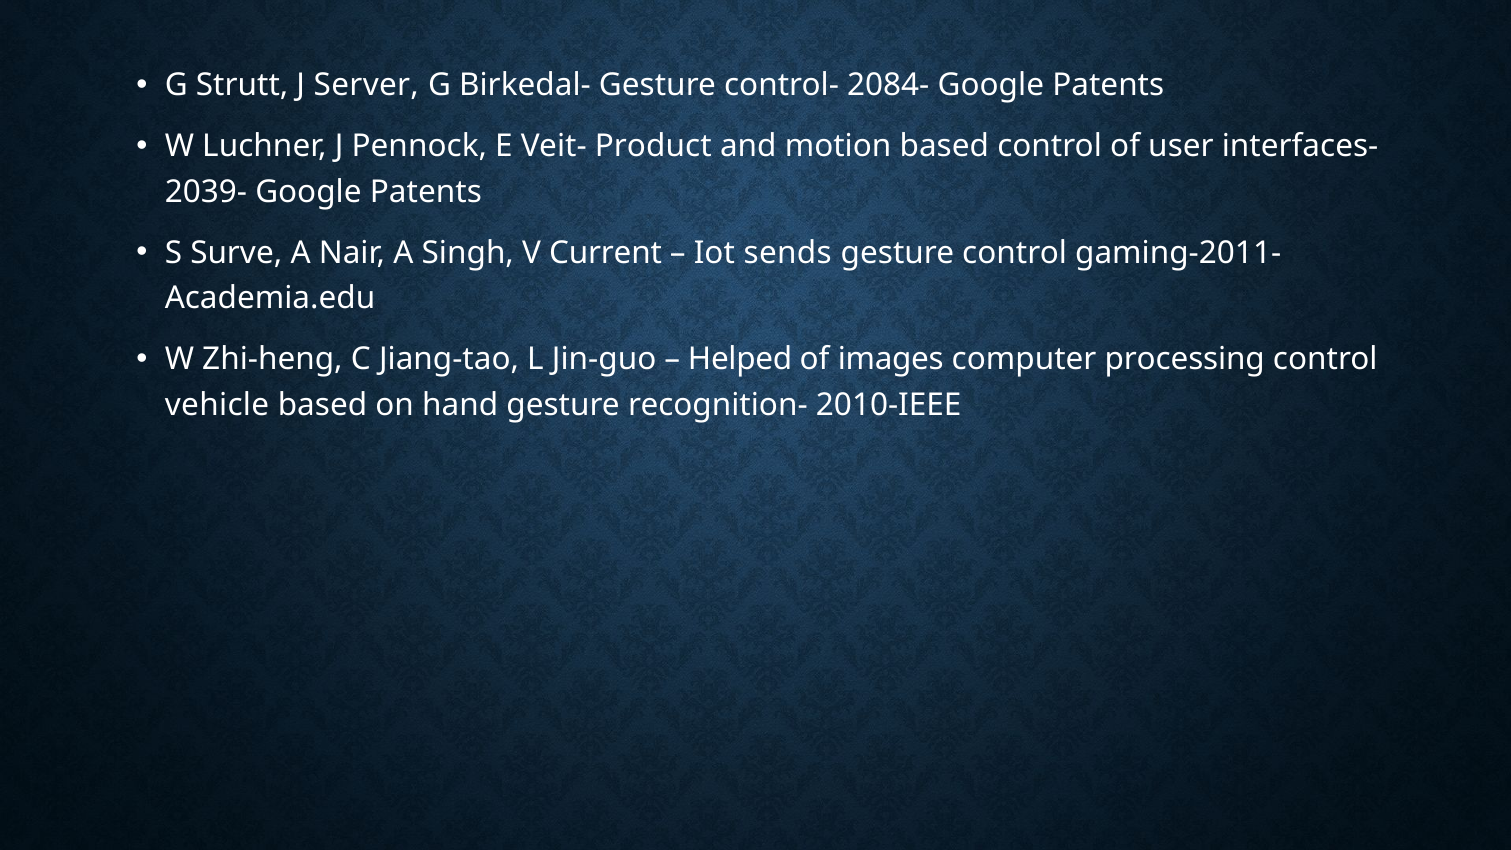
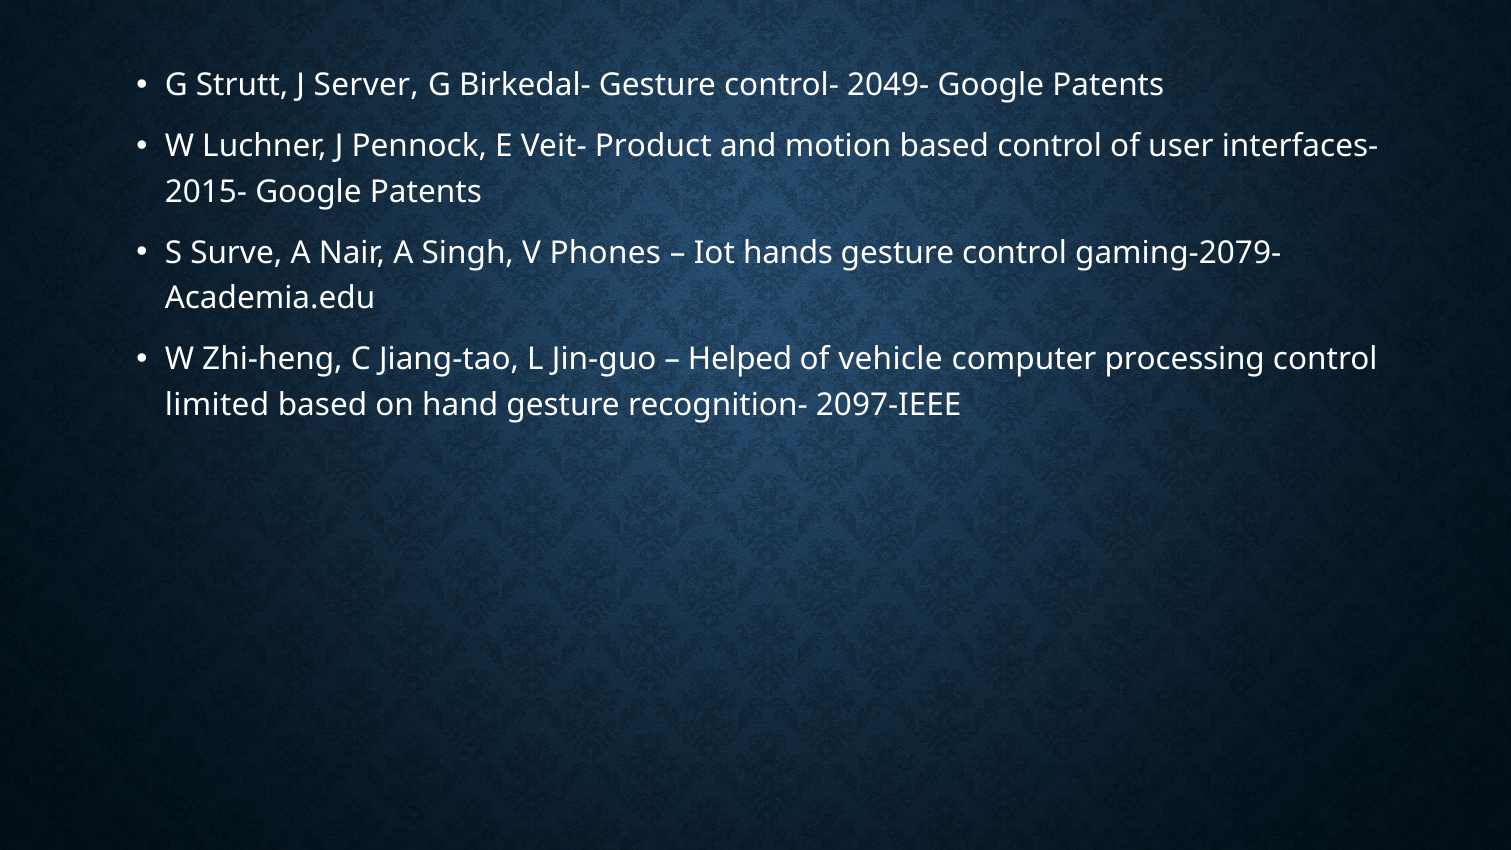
2084-: 2084- -> 2049-
2039-: 2039- -> 2015-
Current: Current -> Phones
sends: sends -> hands
gaming-2011-: gaming-2011- -> gaming-2079-
images: images -> vehicle
vehicle: vehicle -> limited
2010-IEEE: 2010-IEEE -> 2097-IEEE
